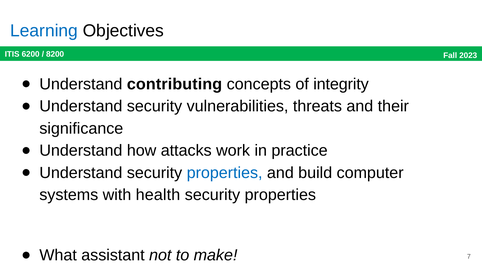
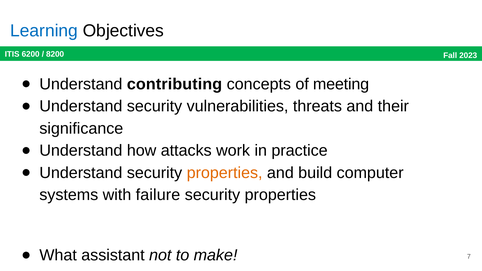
integrity: integrity -> meeting
properties at (225, 173) colour: blue -> orange
health: health -> failure
